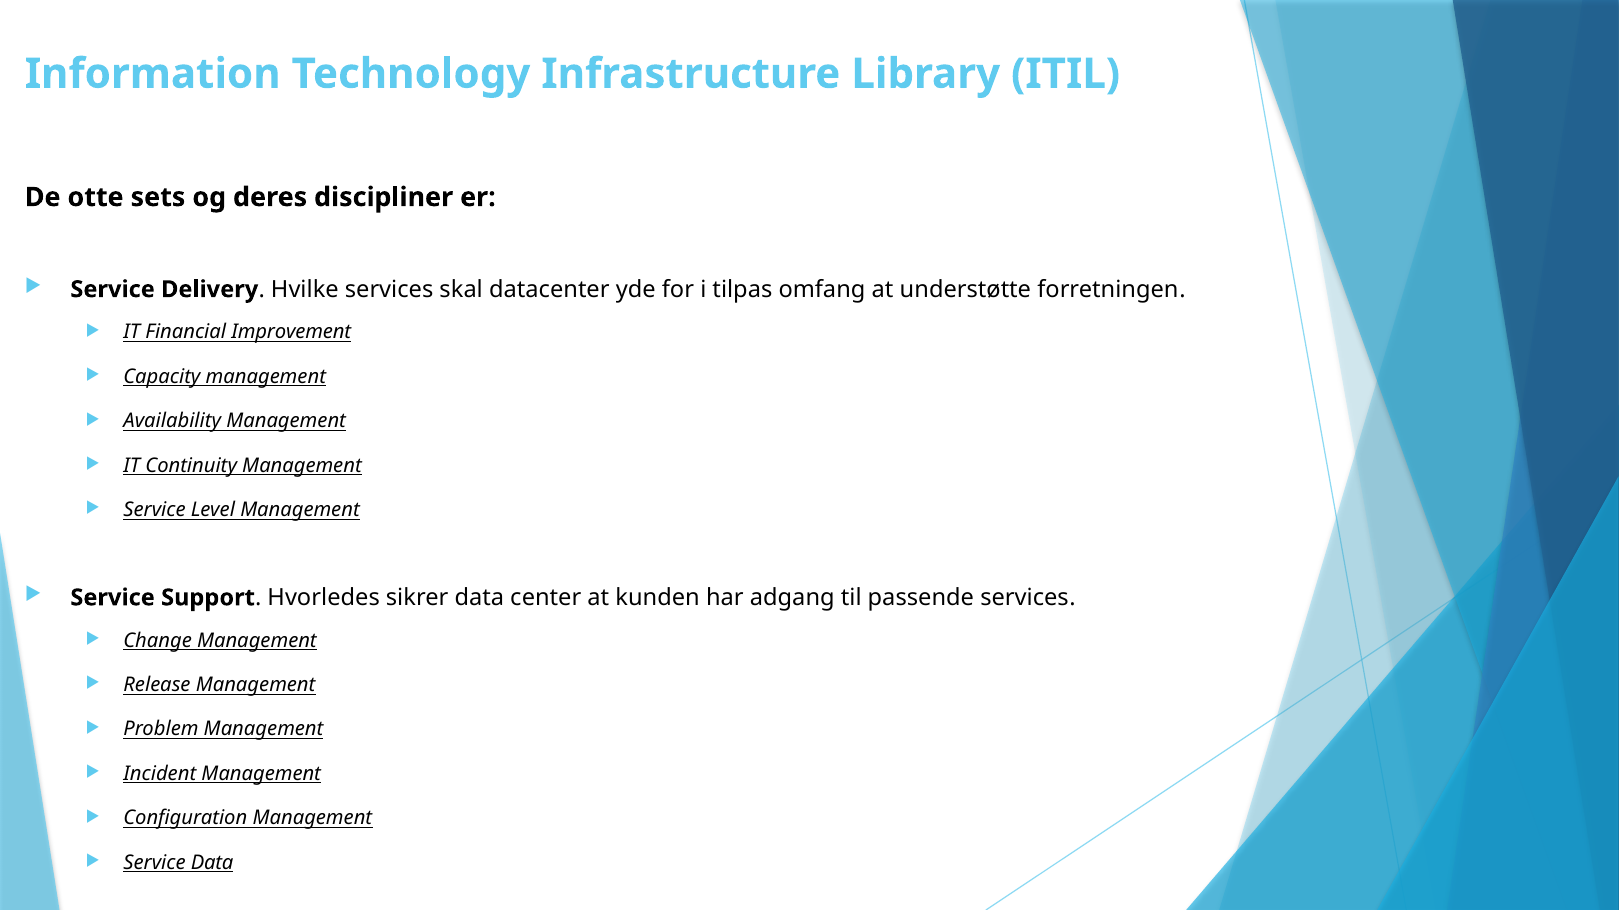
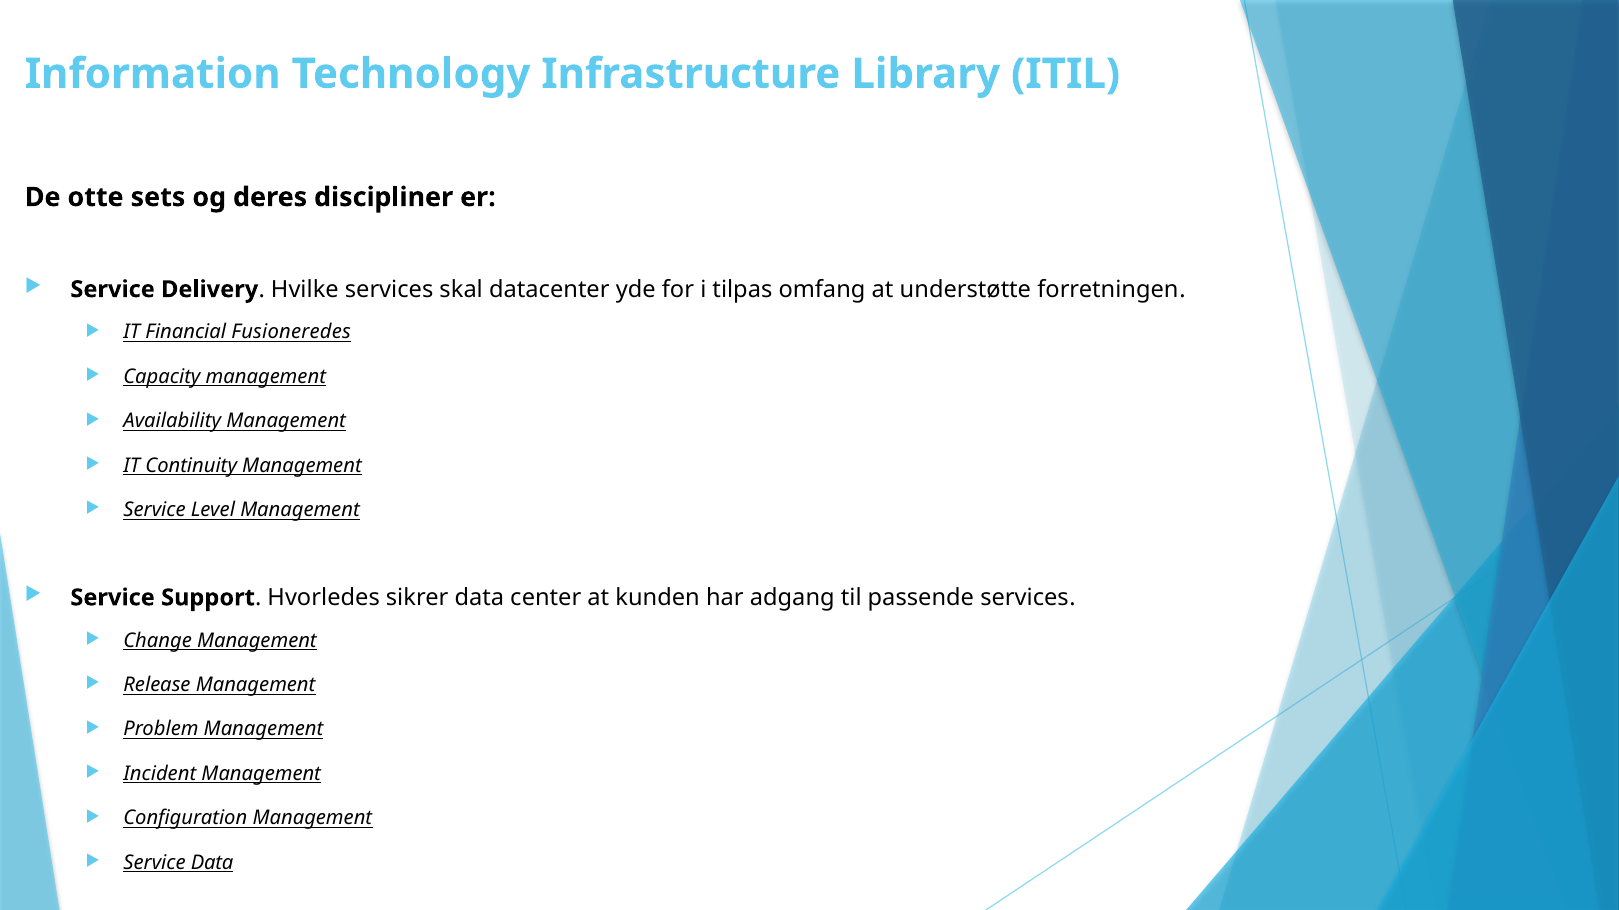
Improvement: Improvement -> Fusioneredes
